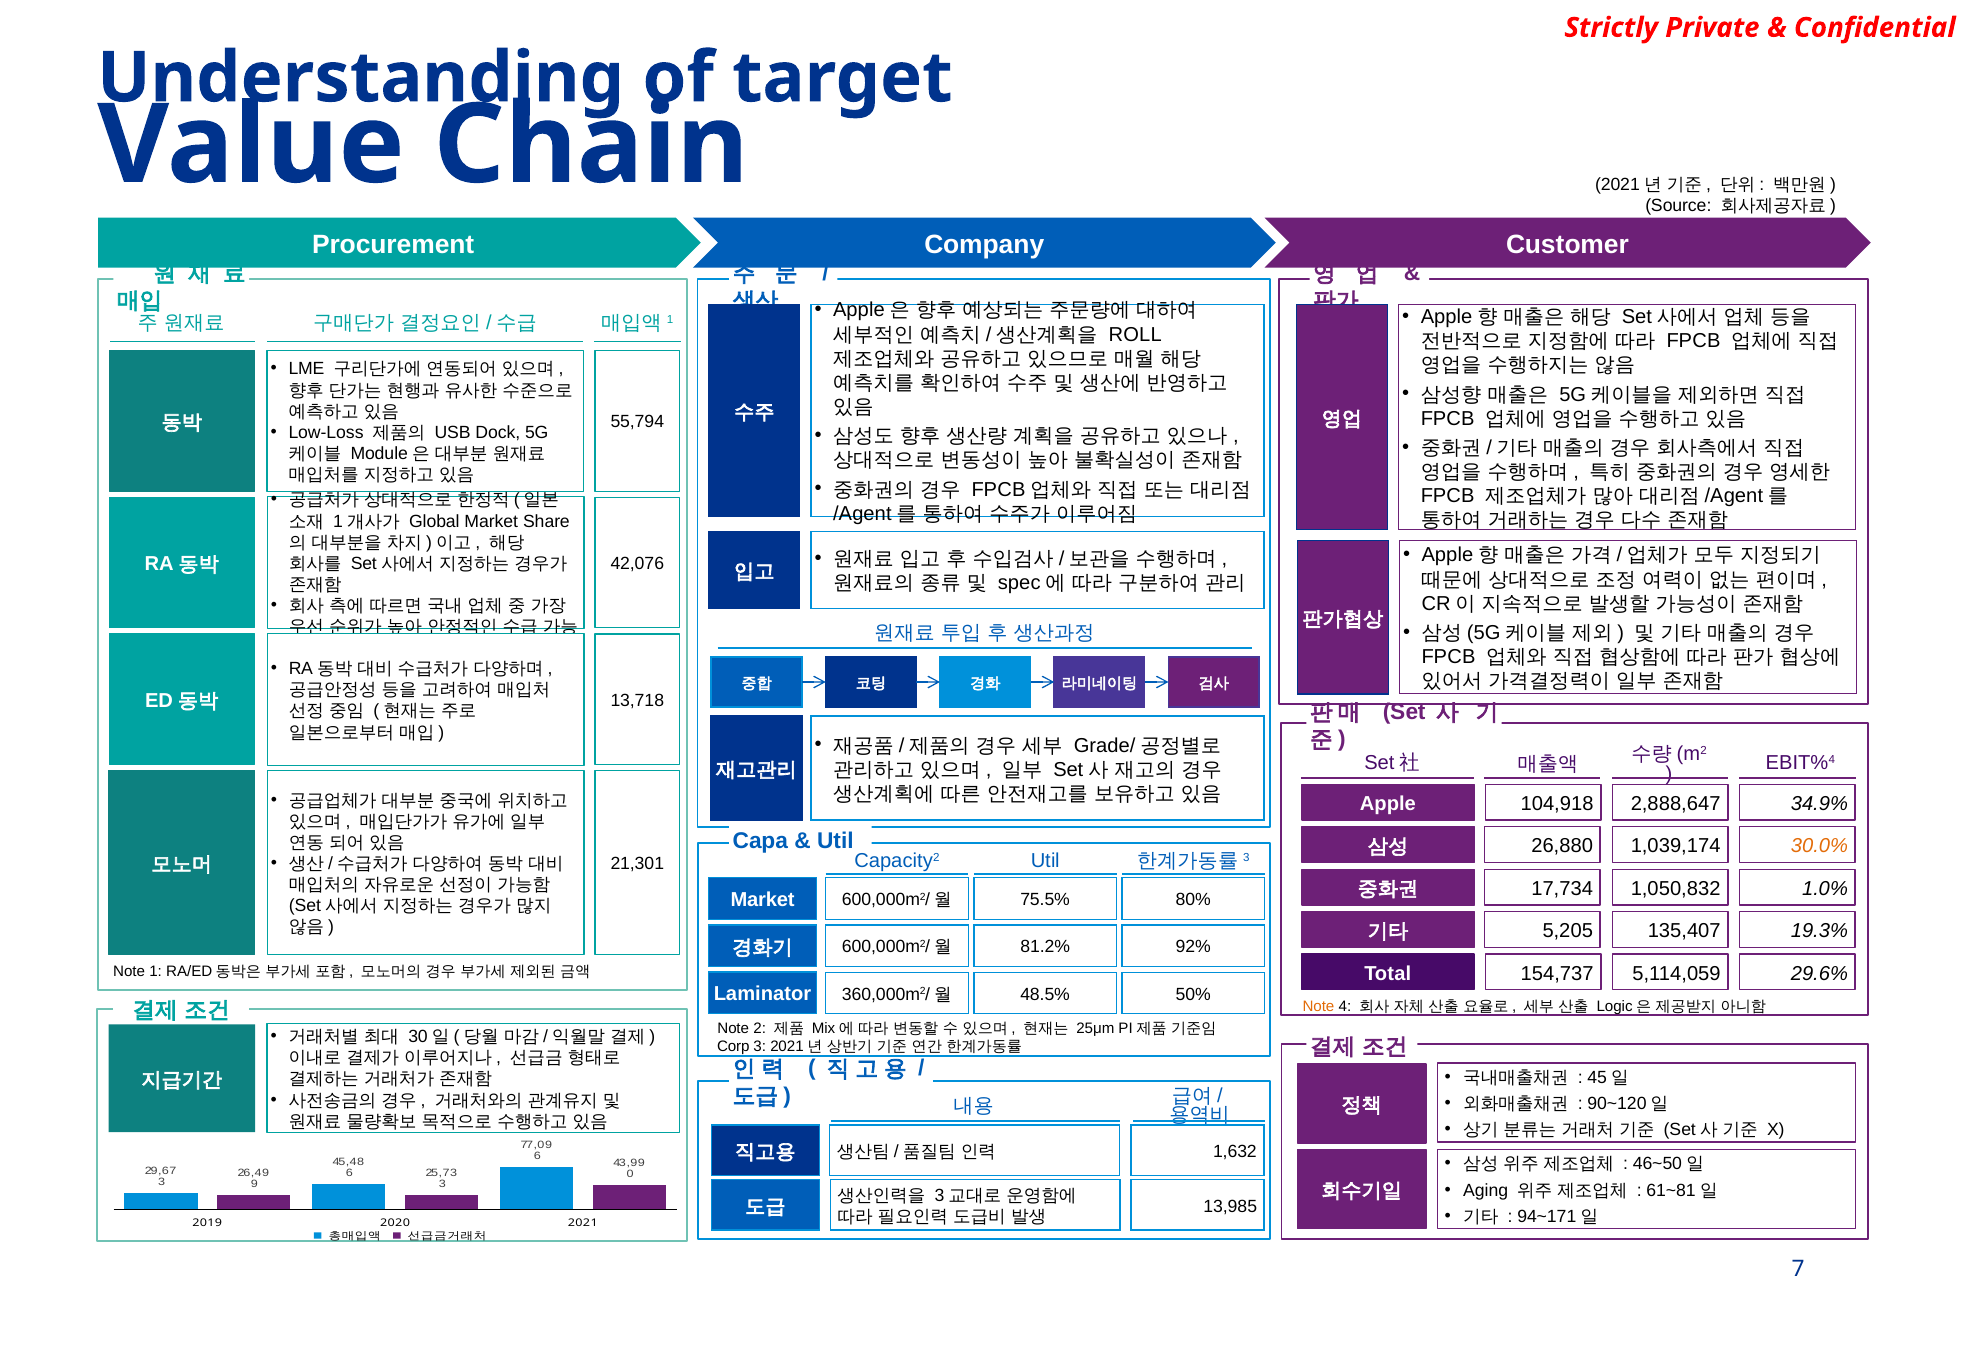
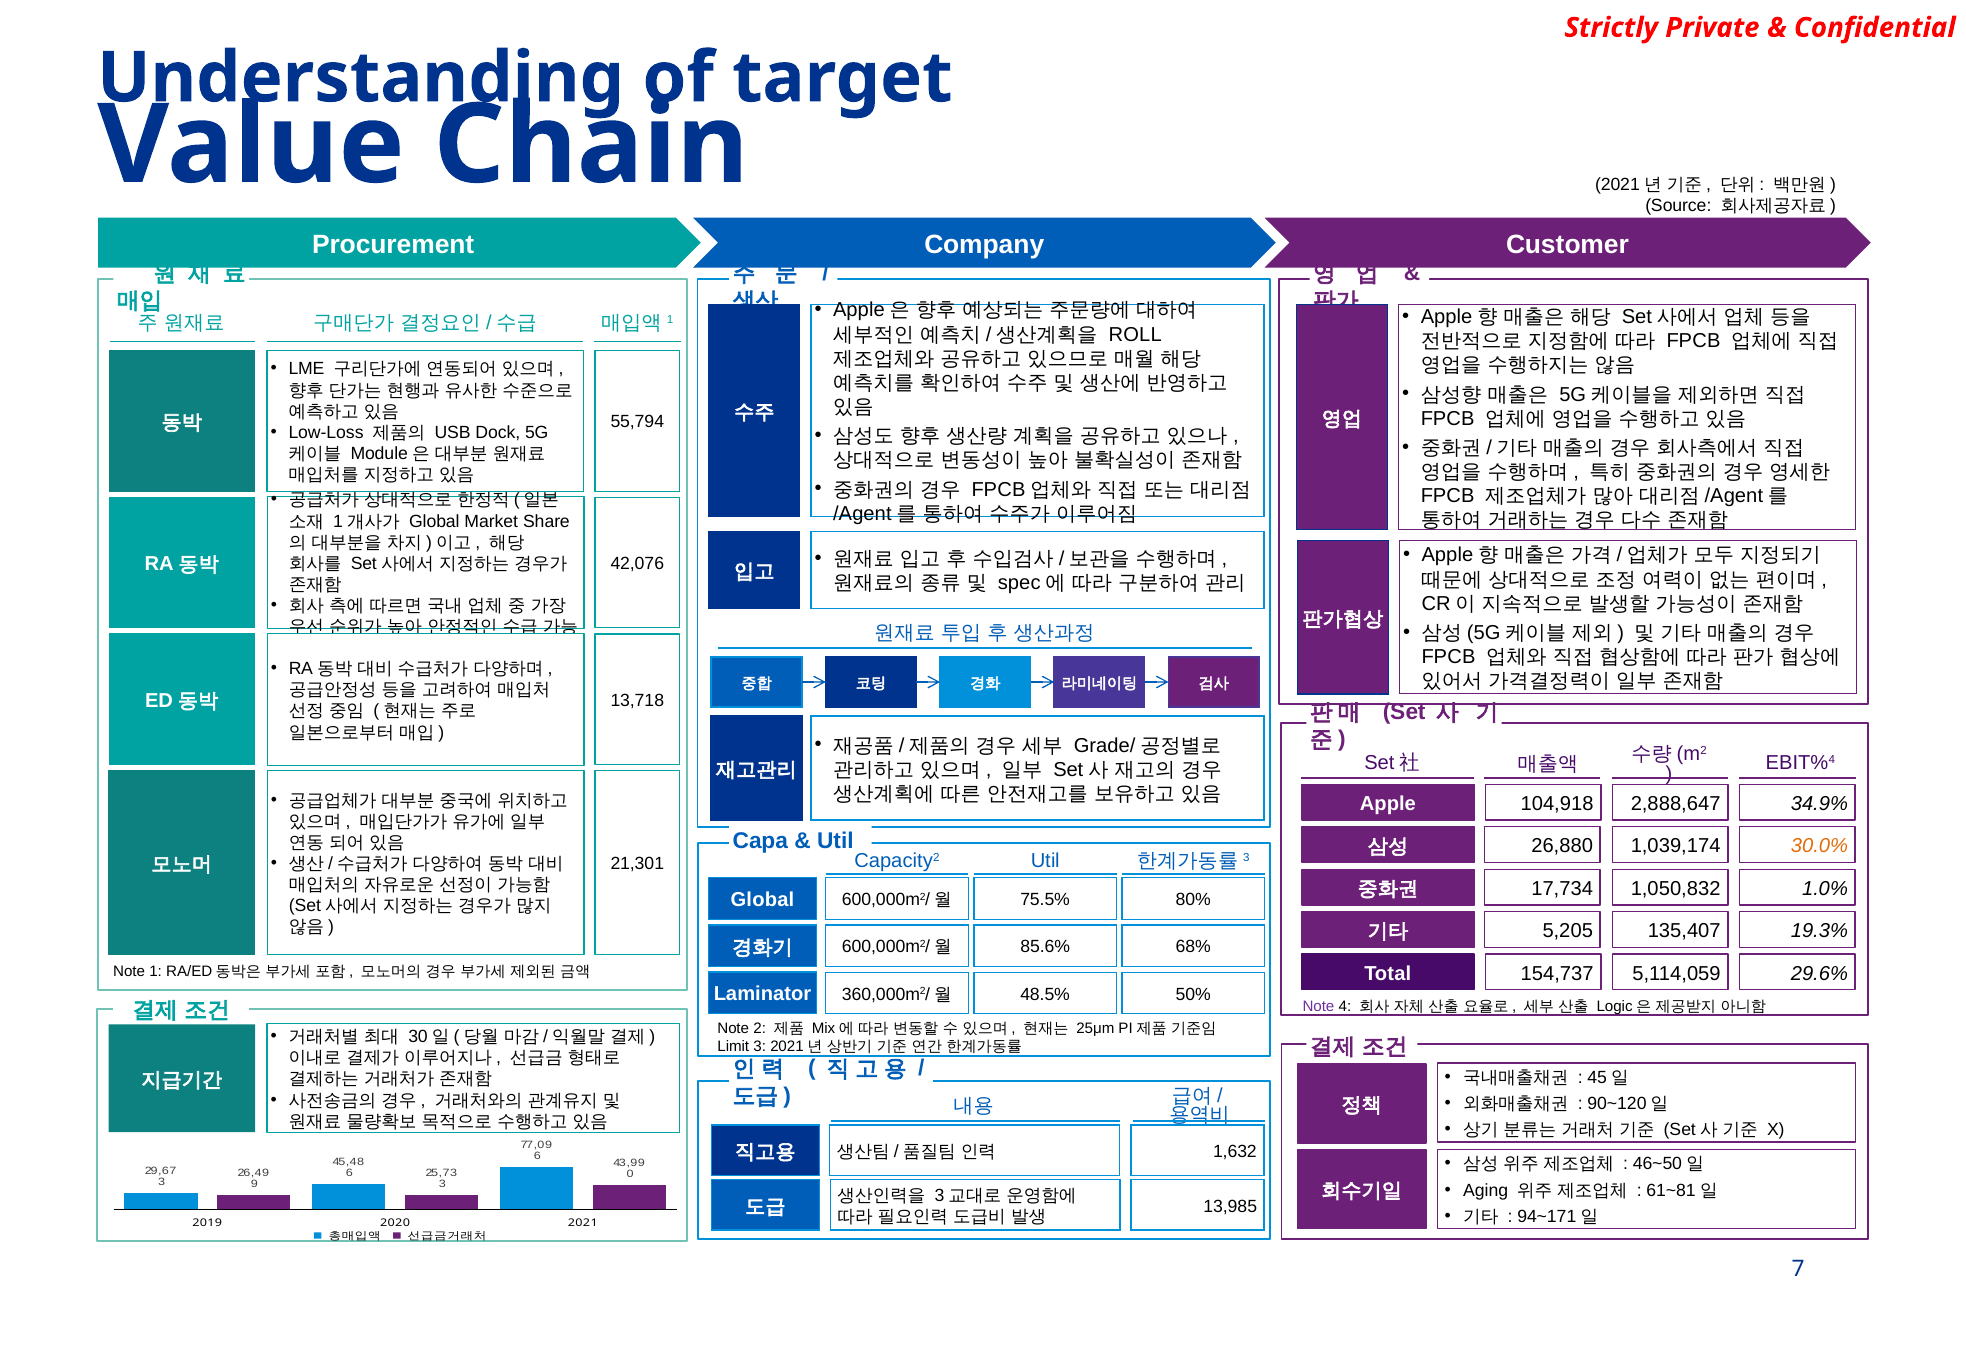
Market at (763, 900): Market -> Global
81.2%: 81.2% -> 85.6%
92%: 92% -> 68%
Note at (1319, 1006) colour: orange -> purple
Corp: Corp -> Limit
